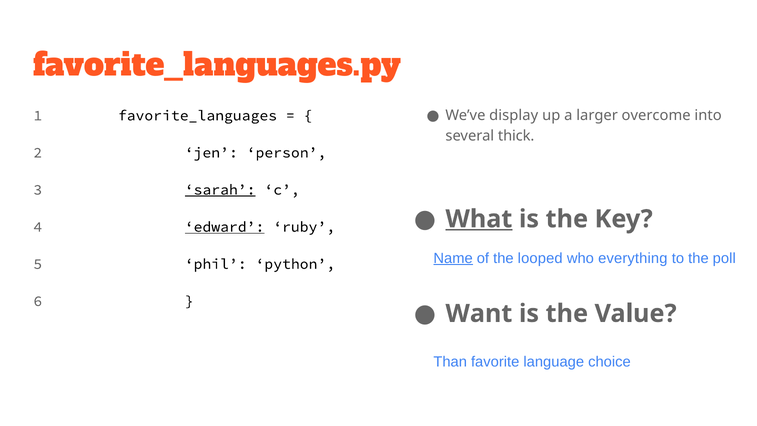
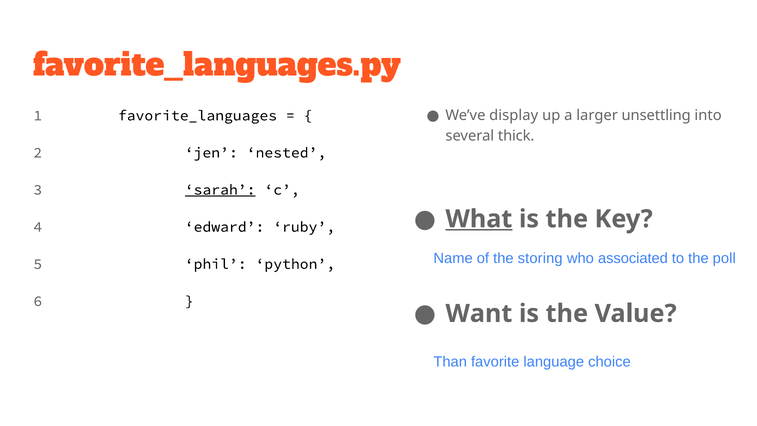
overcome: overcome -> unsettling
person: person -> nested
edward underline: present -> none
Name underline: present -> none
looped: looped -> storing
everything: everything -> associated
